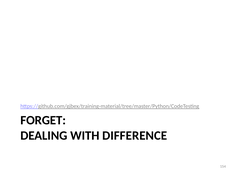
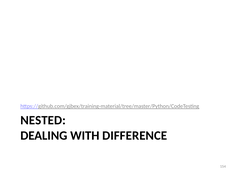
FORGET: FORGET -> NESTED
